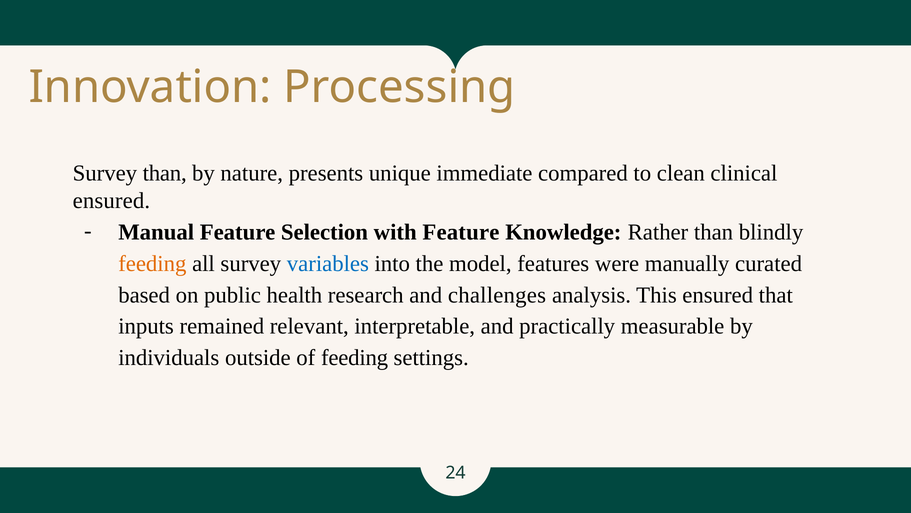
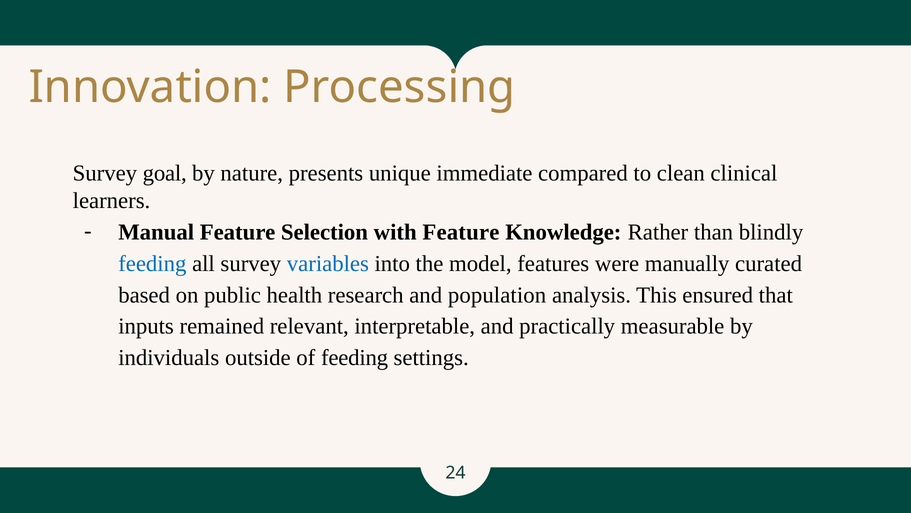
Survey than: than -> goal
ensured at (111, 200): ensured -> learners
feeding at (152, 263) colour: orange -> blue
challenges: challenges -> population
